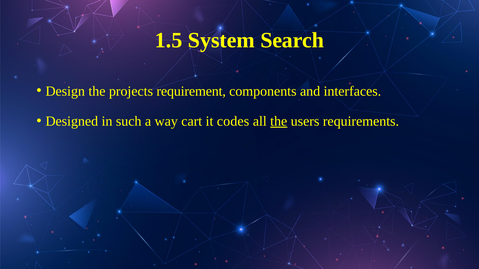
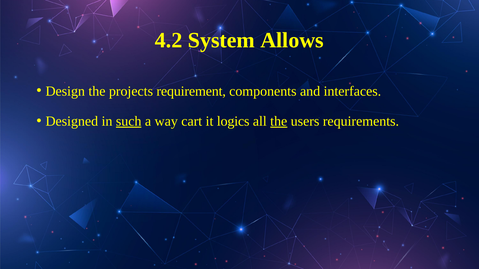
1.5: 1.5 -> 4.2
Search: Search -> Allows
such underline: none -> present
codes: codes -> logics
